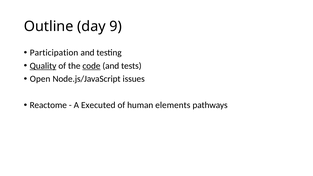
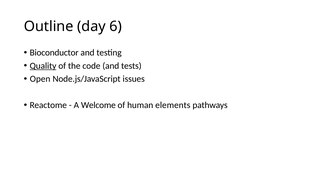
9: 9 -> 6
Participation: Participation -> Bioconductor
code underline: present -> none
Executed: Executed -> Welcome
